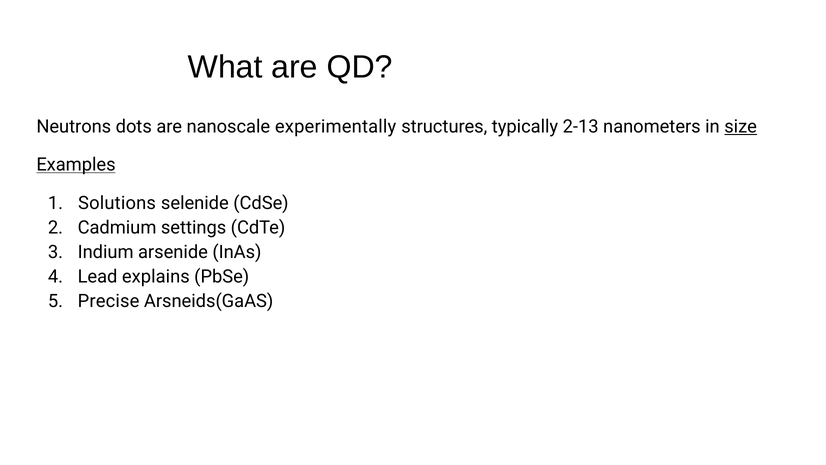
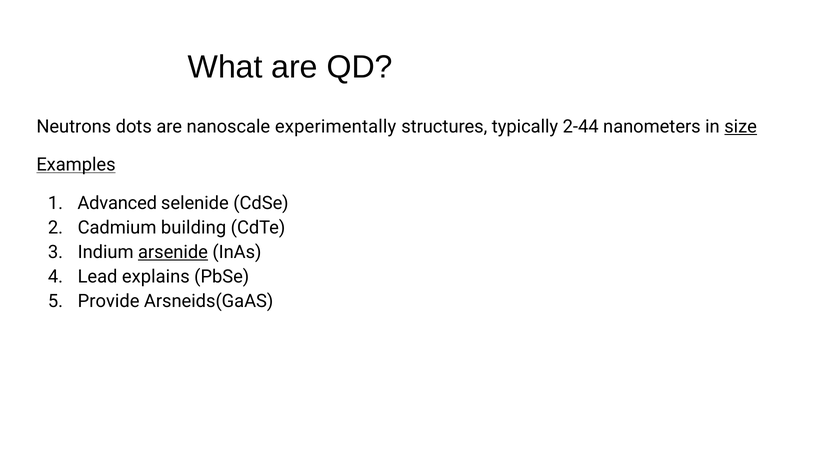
2-13: 2-13 -> 2-44
Solutions: Solutions -> Advanced
settings: settings -> building
arsenide underline: none -> present
Precise: Precise -> Provide
